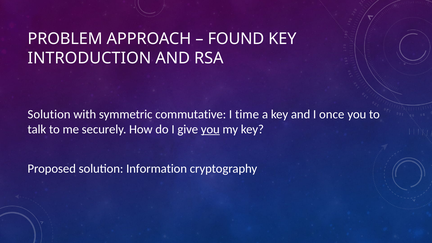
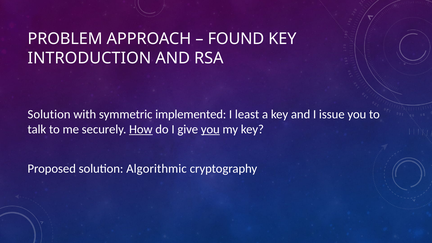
commutative: commutative -> implemented
time: time -> least
once: once -> issue
How underline: none -> present
Information: Information -> Algorithmic
